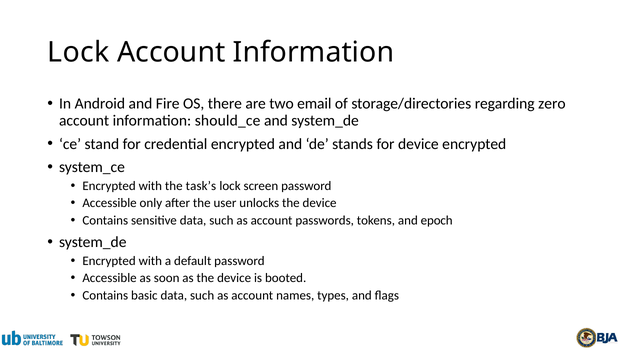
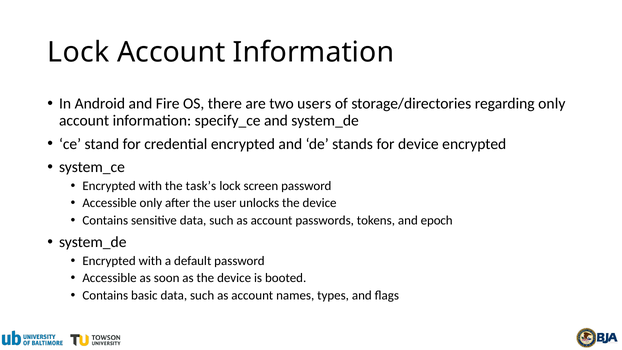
email: email -> users
regarding zero: zero -> only
should_ce: should_ce -> specify_ce
